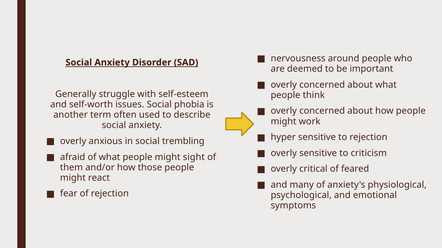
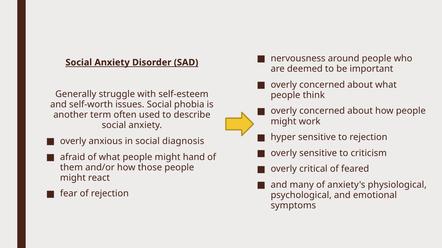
trembling: trembling -> diagnosis
sight: sight -> hand
